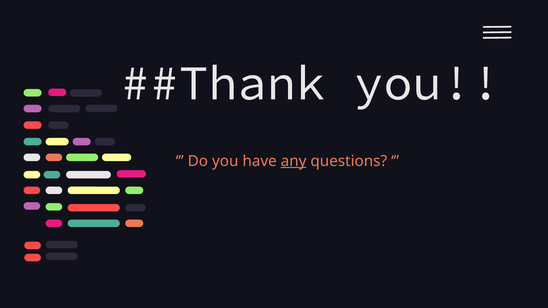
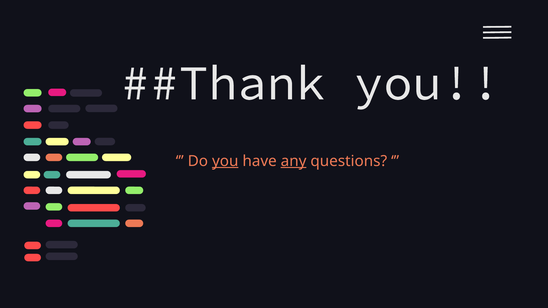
you at (225, 161) underline: none -> present
